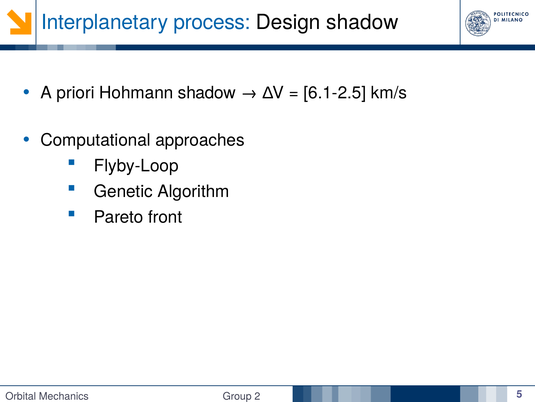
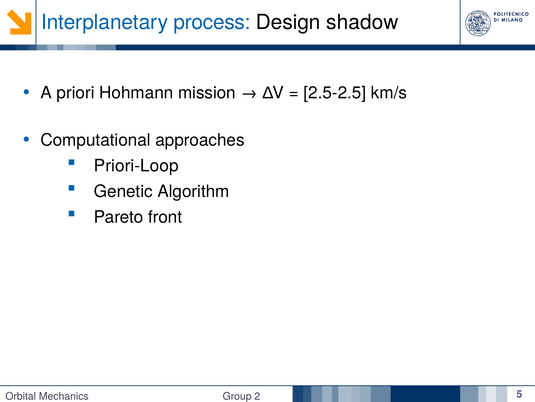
Hohmann shadow: shadow -> mission
6.1-2.5: 6.1-2.5 -> 2.5-2.5
Flyby-Loop: Flyby-Loop -> Priori-Loop
